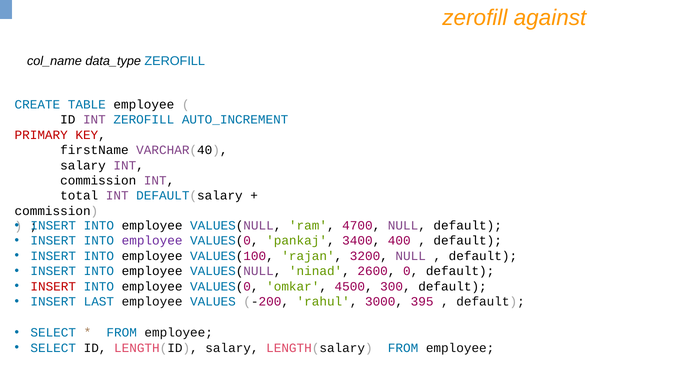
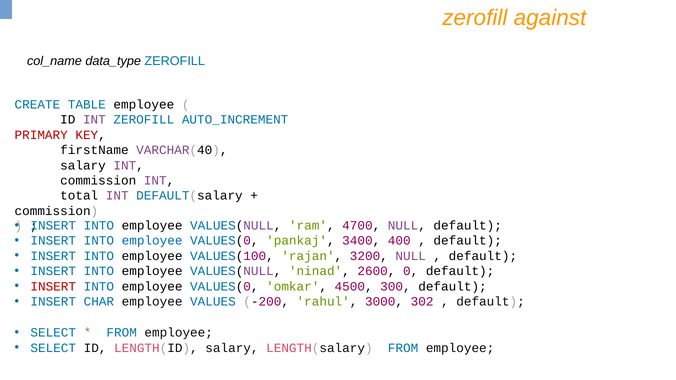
employee at (152, 241) colour: purple -> blue
LAST: LAST -> CHAR
395: 395 -> 302
